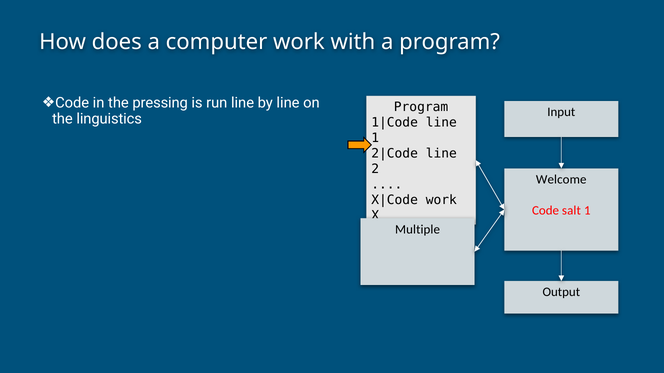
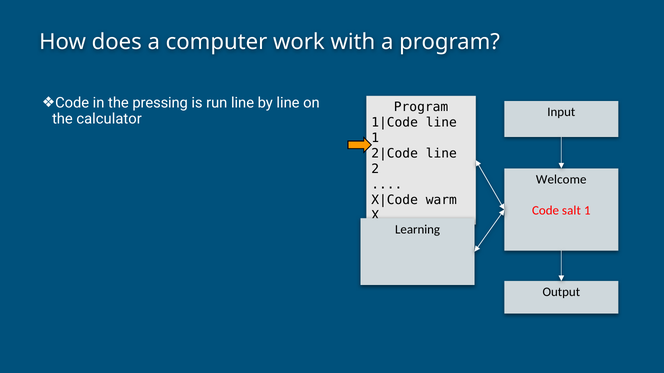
linguistics: linguistics -> calculator
work at (441, 200): work -> warm
Multiple: Multiple -> Learning
